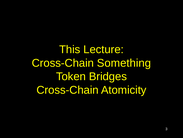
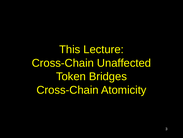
Something: Something -> Unaffected
